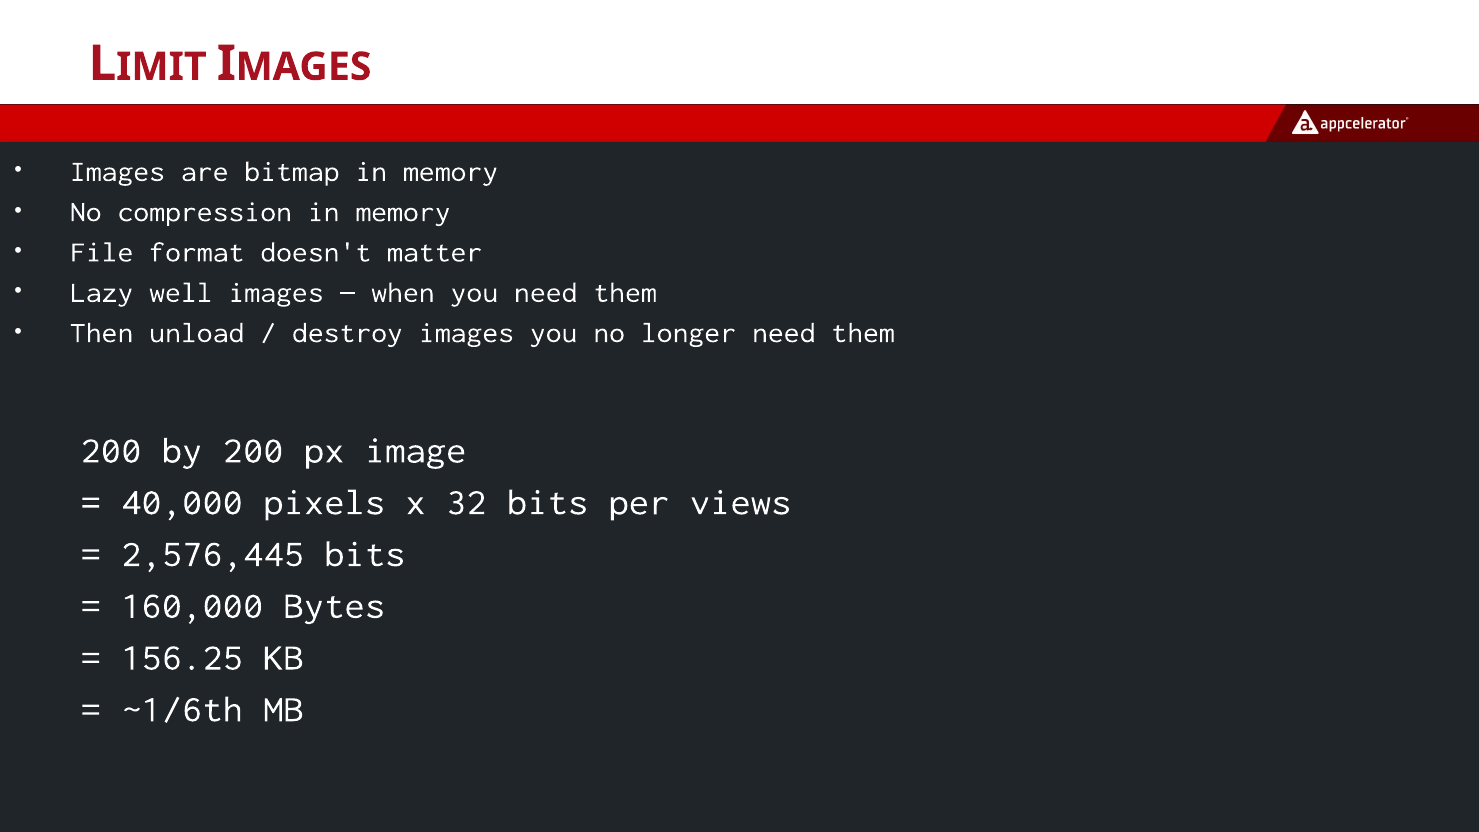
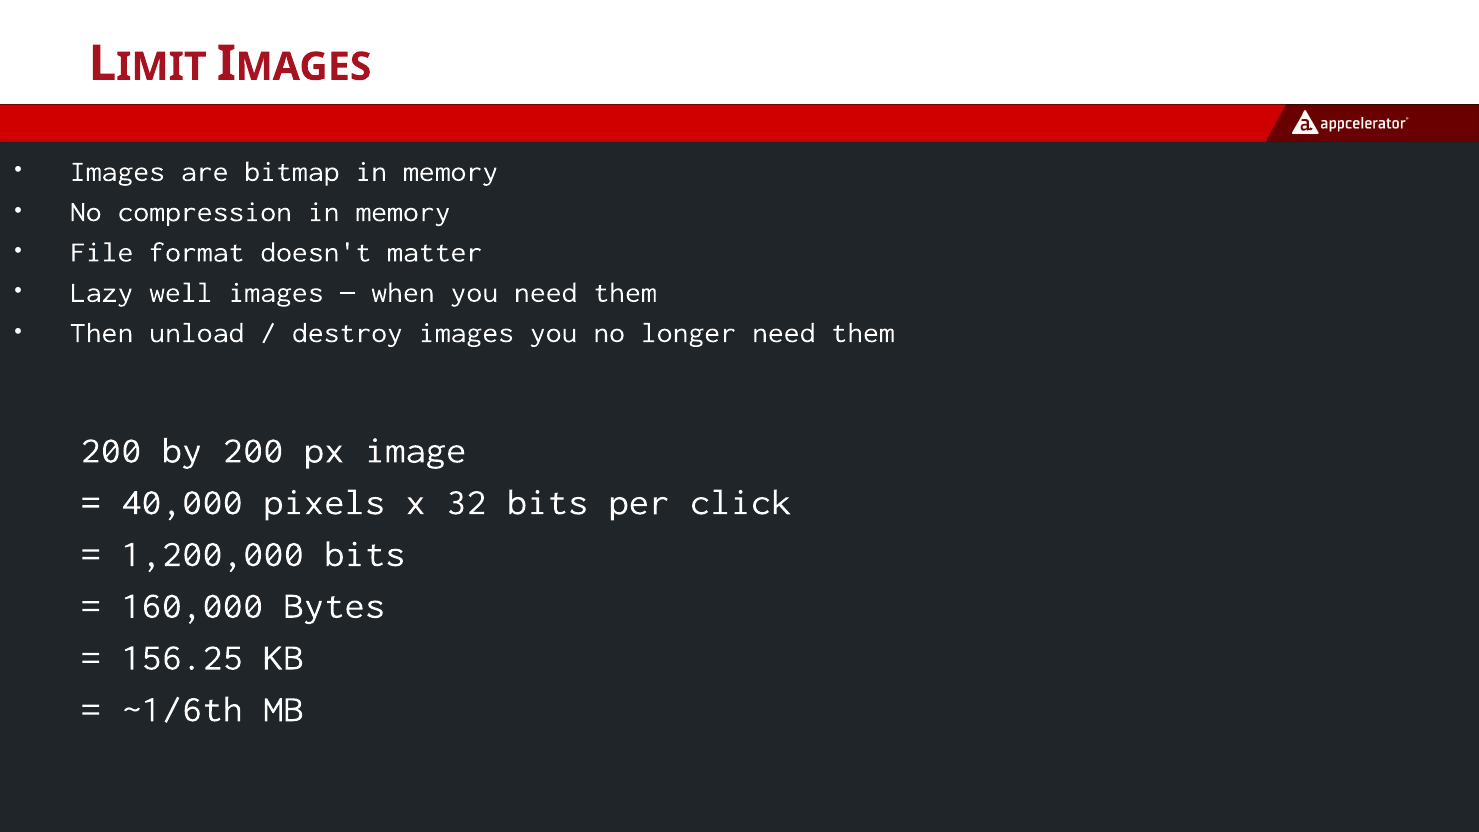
views: views -> click
2,576,445: 2,576,445 -> 1,200,000
